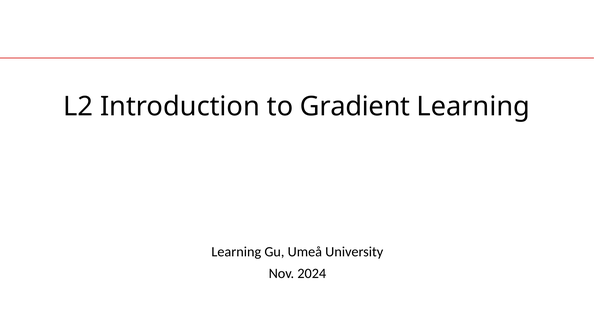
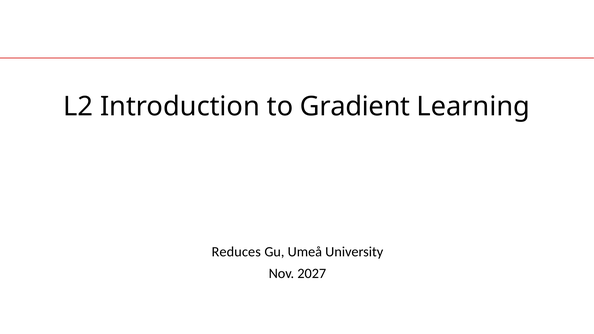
Learning at (236, 252): Learning -> Reduces
2024: 2024 -> 2027
